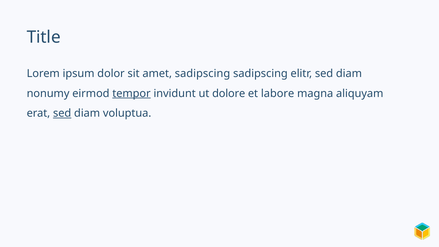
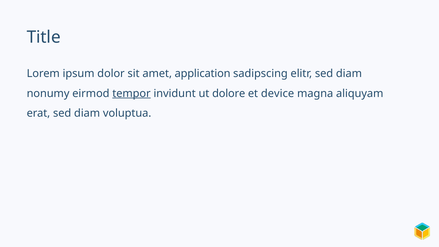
amet sadipscing: sadipscing -> application
labore: labore -> device
sed at (62, 113) underline: present -> none
